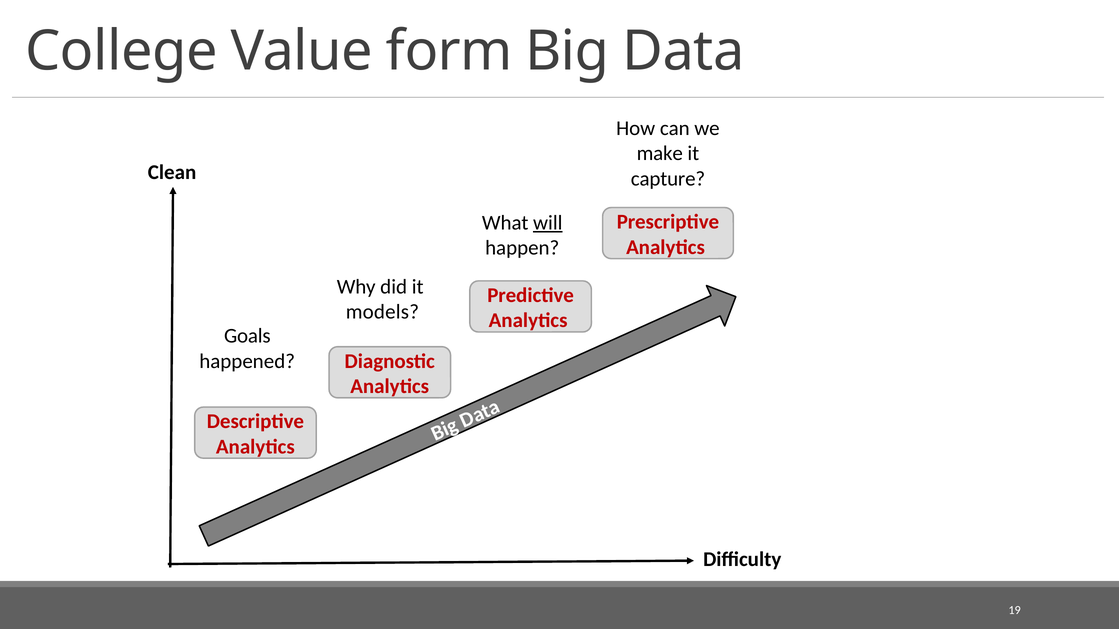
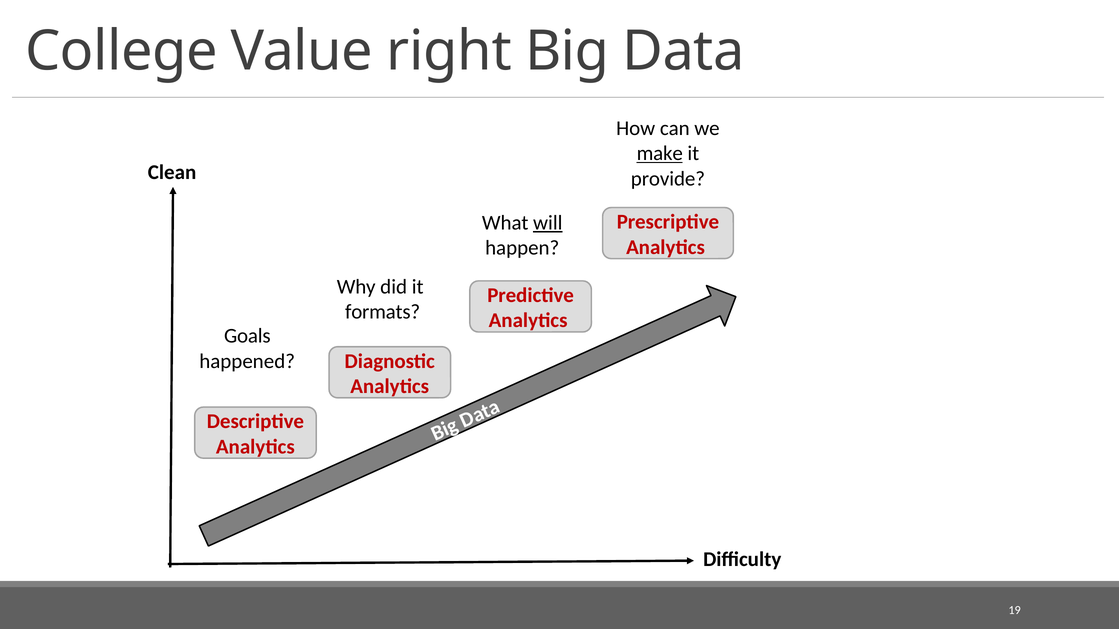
form: form -> right
make underline: none -> present
capture: capture -> provide
models: models -> formats
